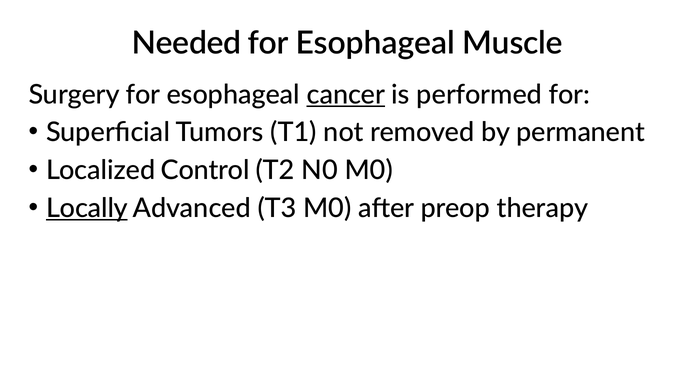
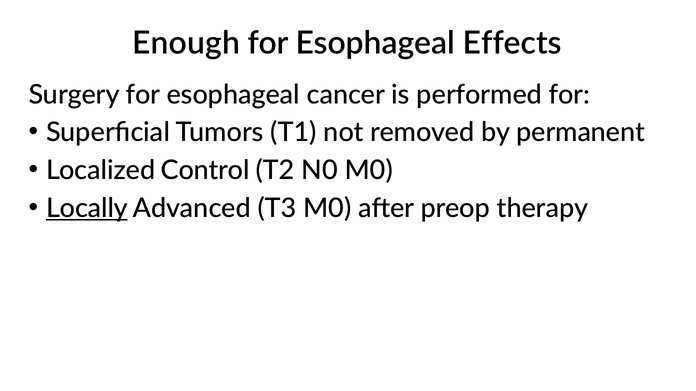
Needed: Needed -> Enough
Muscle: Muscle -> Effects
cancer underline: present -> none
